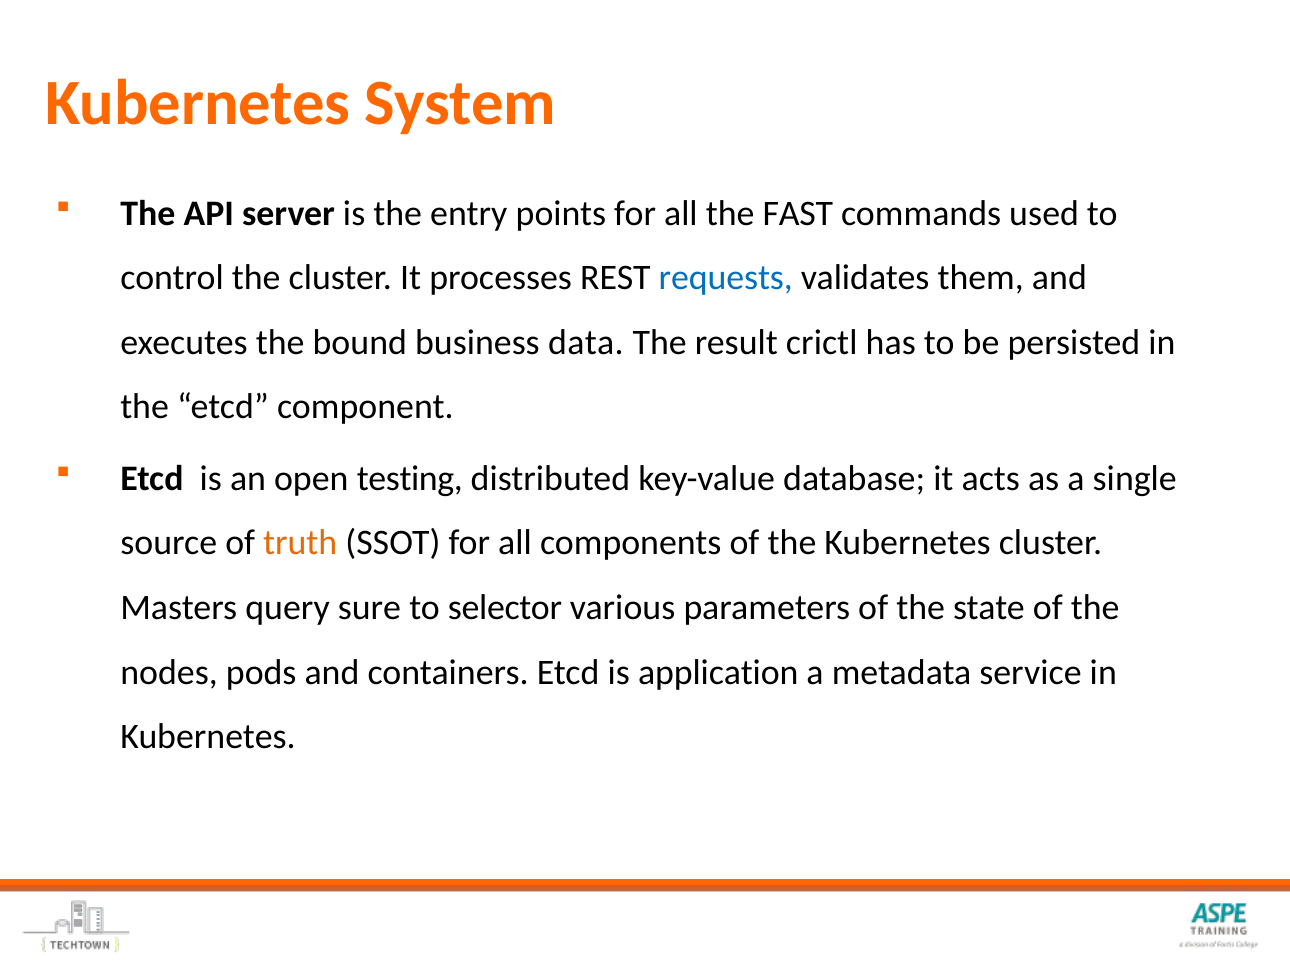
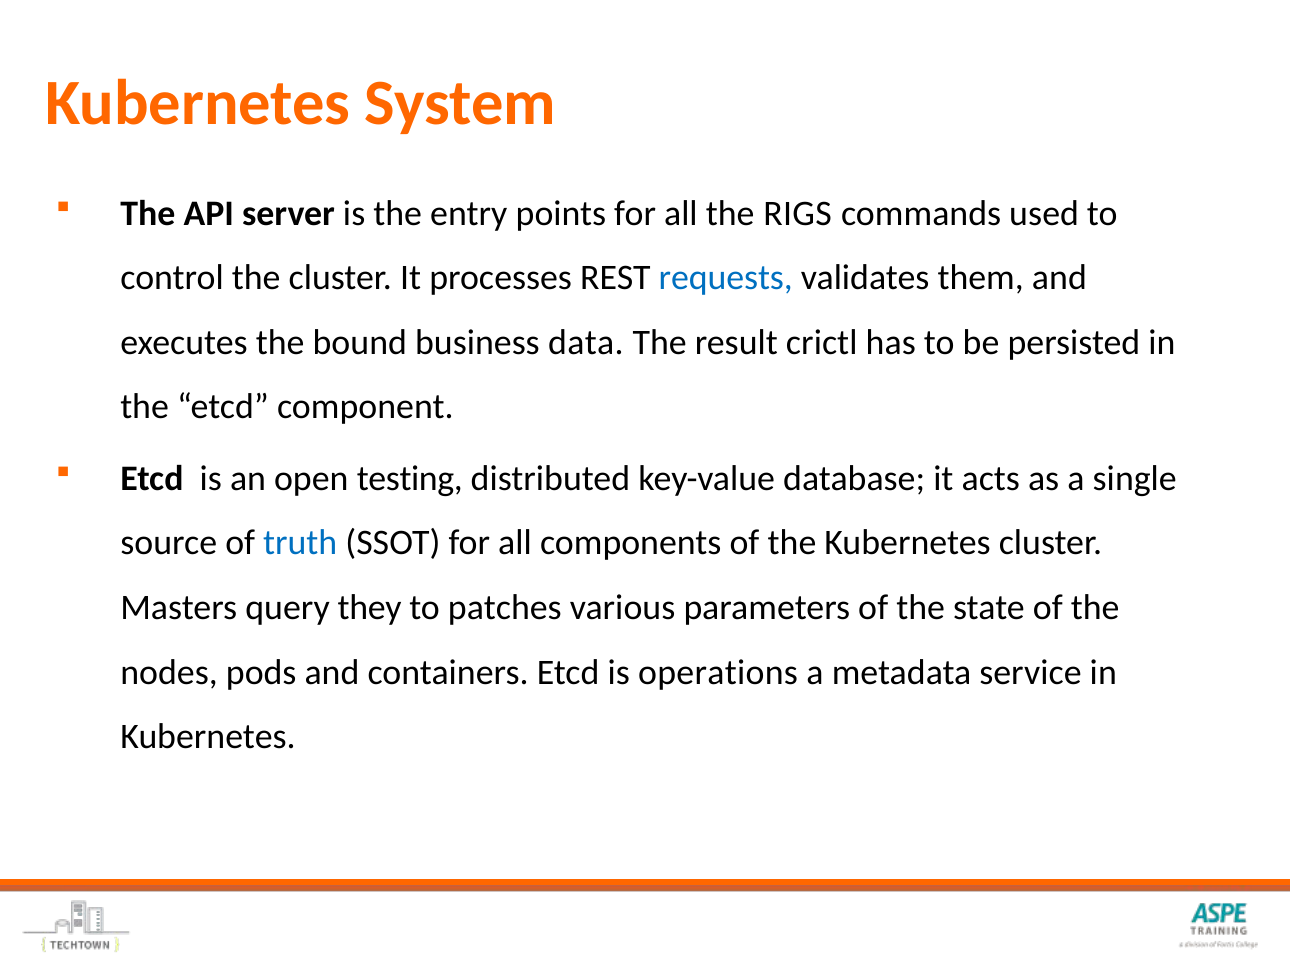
FAST: FAST -> RIGS
truth colour: orange -> blue
sure: sure -> they
selector: selector -> patches
application: application -> operations
